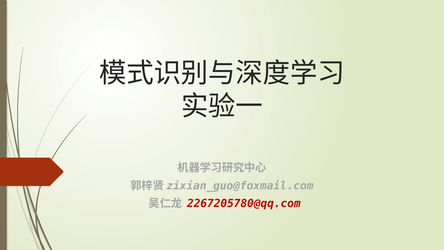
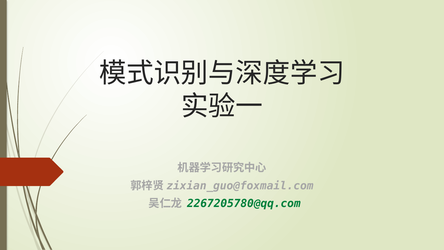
2267205780@qq.com colour: red -> green
